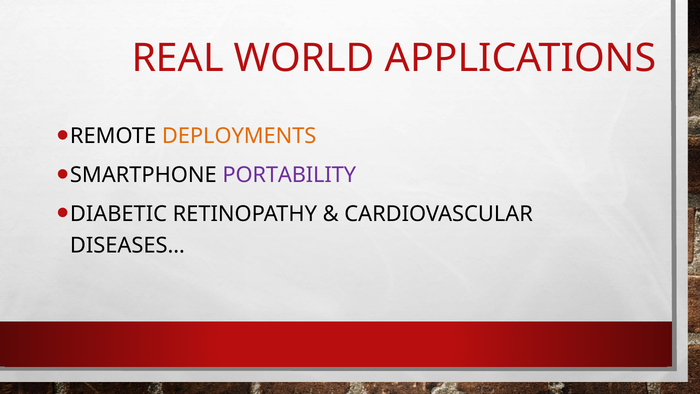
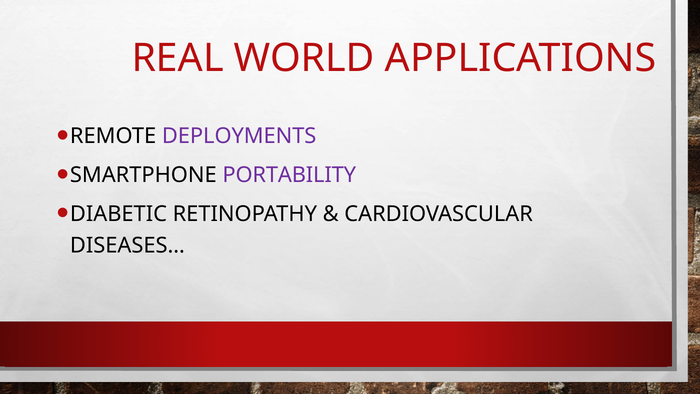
DEPLOYMENTS colour: orange -> purple
